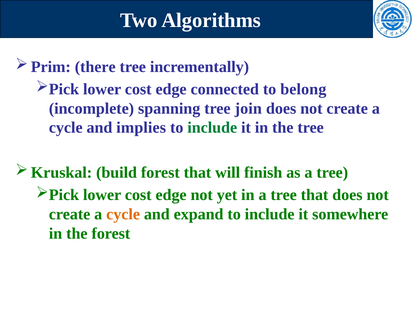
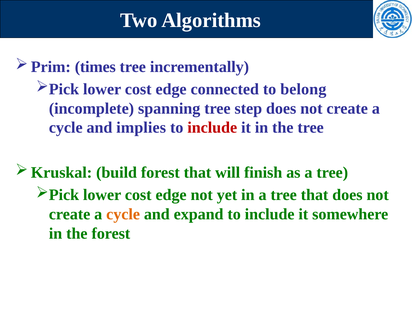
there: there -> times
join: join -> step
include at (212, 128) colour: green -> red
